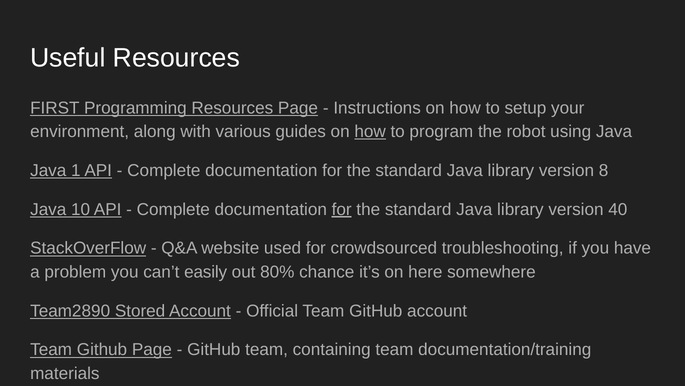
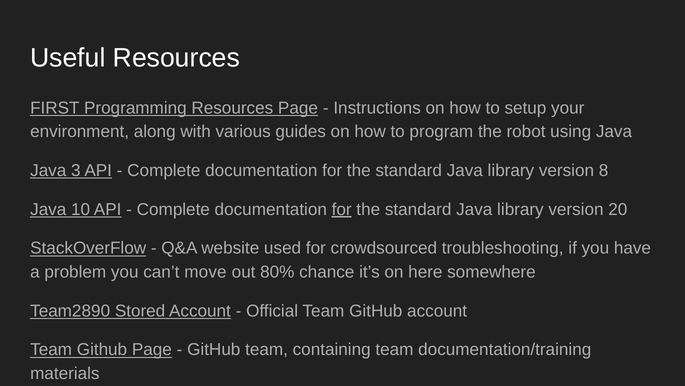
how at (370, 131) underline: present -> none
1: 1 -> 3
40: 40 -> 20
easily: easily -> move
